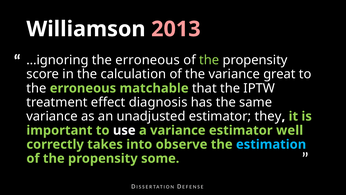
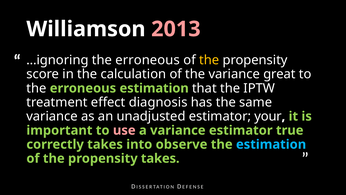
the at (209, 60) colour: light green -> yellow
erroneous matchable: matchable -> estimation
they: they -> your
use colour: white -> pink
well: well -> true
propensity some: some -> takes
